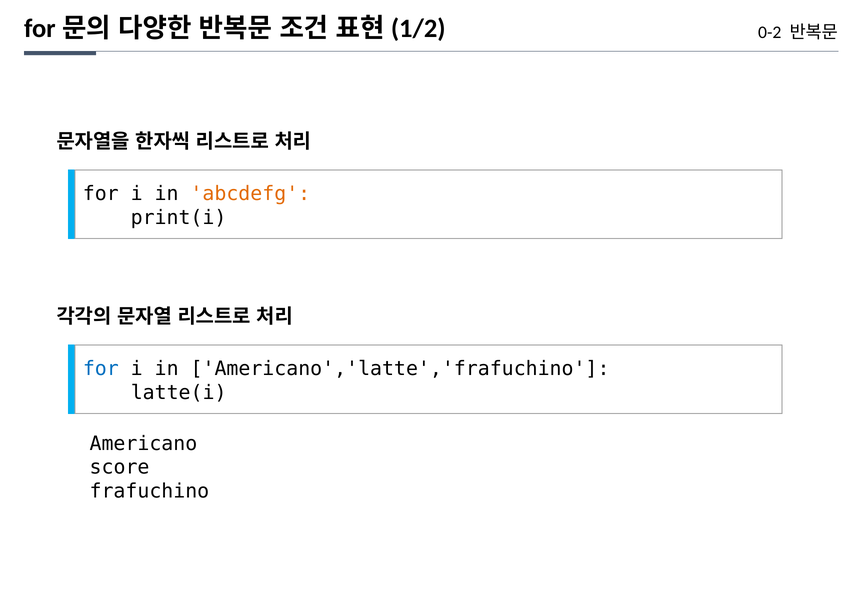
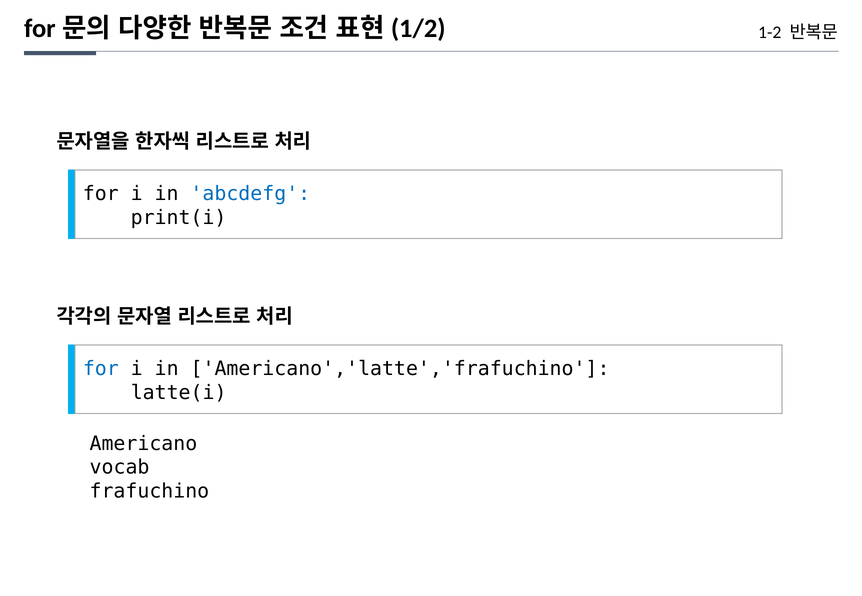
0-2: 0-2 -> 1-2
abcdefg colour: orange -> blue
score: score -> vocab
